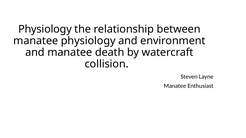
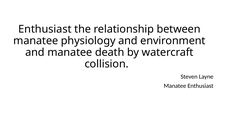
Physiology at (45, 29): Physiology -> Enthusiast
